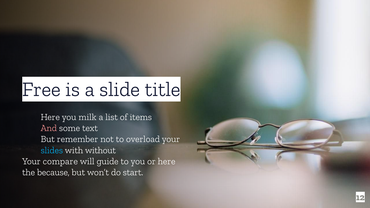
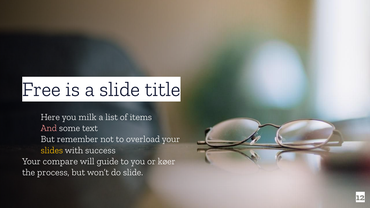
slides colour: light blue -> yellow
without: without -> success
or here: here -> køer
because: because -> process
do start: start -> slide
